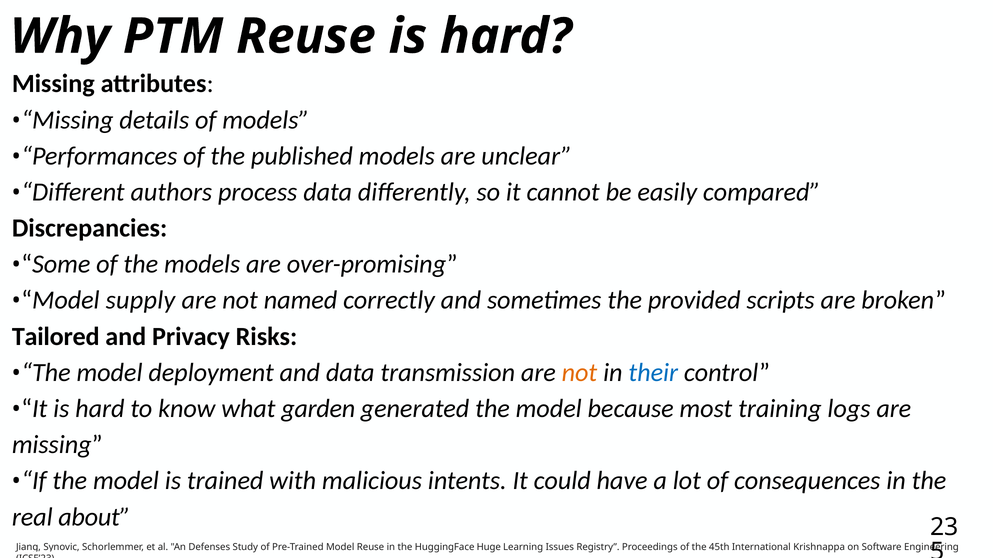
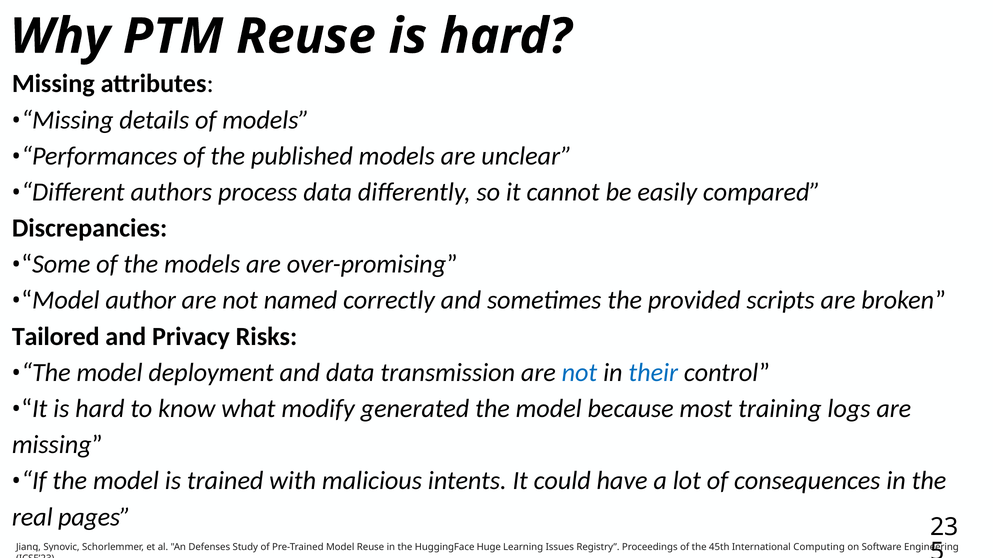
supply: supply -> author
not at (579, 373) colour: orange -> blue
garden: garden -> modify
about: about -> pages
Krishnappa: Krishnappa -> Computing
